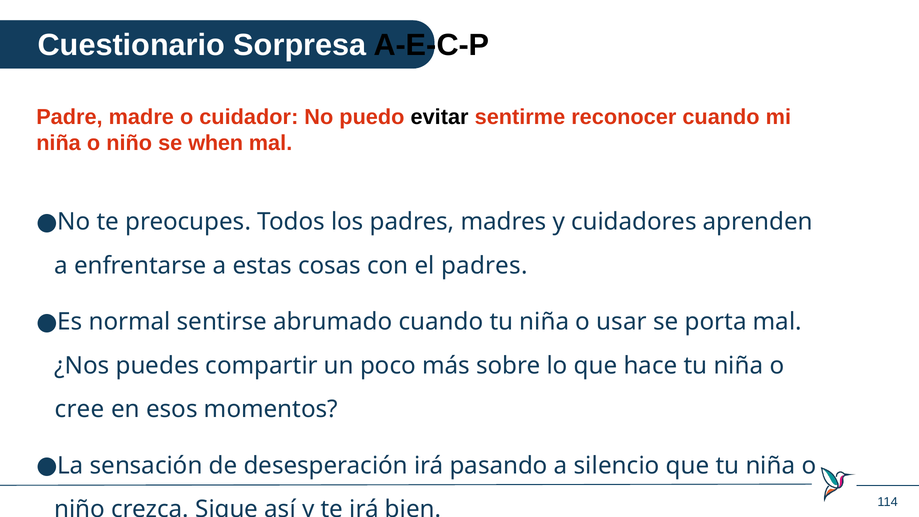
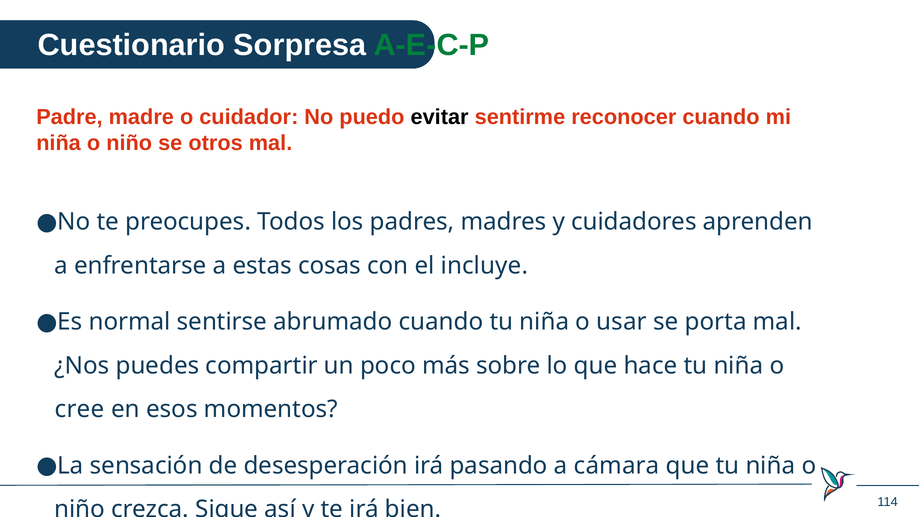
A-E-C-P colour: black -> green
when: when -> otros
el padres: padres -> incluye
silencio: silencio -> cámara
